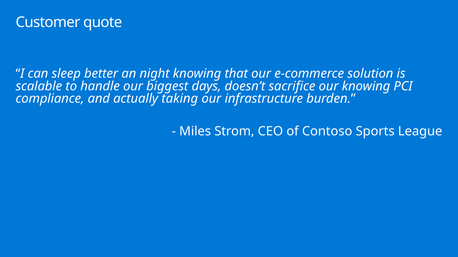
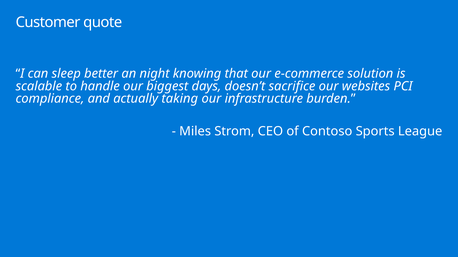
our knowing: knowing -> websites
